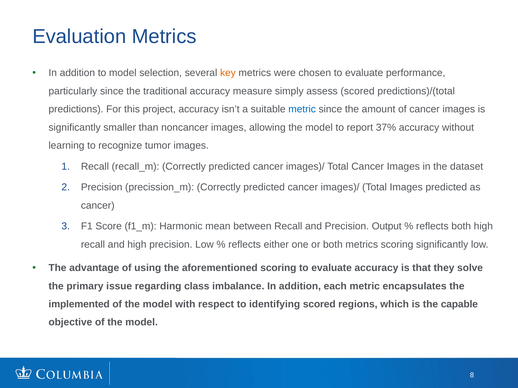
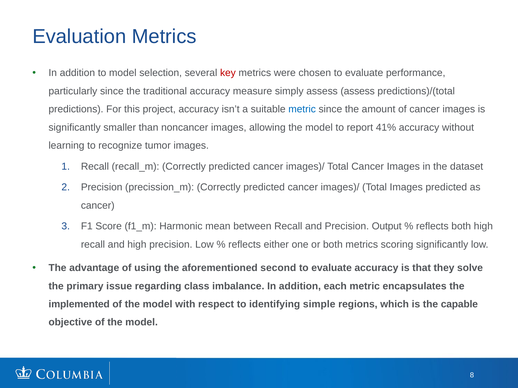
key colour: orange -> red
assess scored: scored -> assess
37%: 37% -> 41%
aforementioned scoring: scoring -> second
identifying scored: scored -> simple
